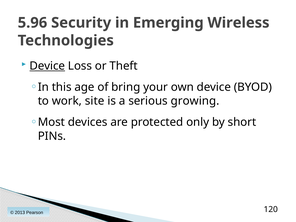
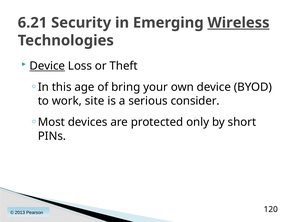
5.96: 5.96 -> 6.21
Wireless underline: none -> present
growing: growing -> consider
